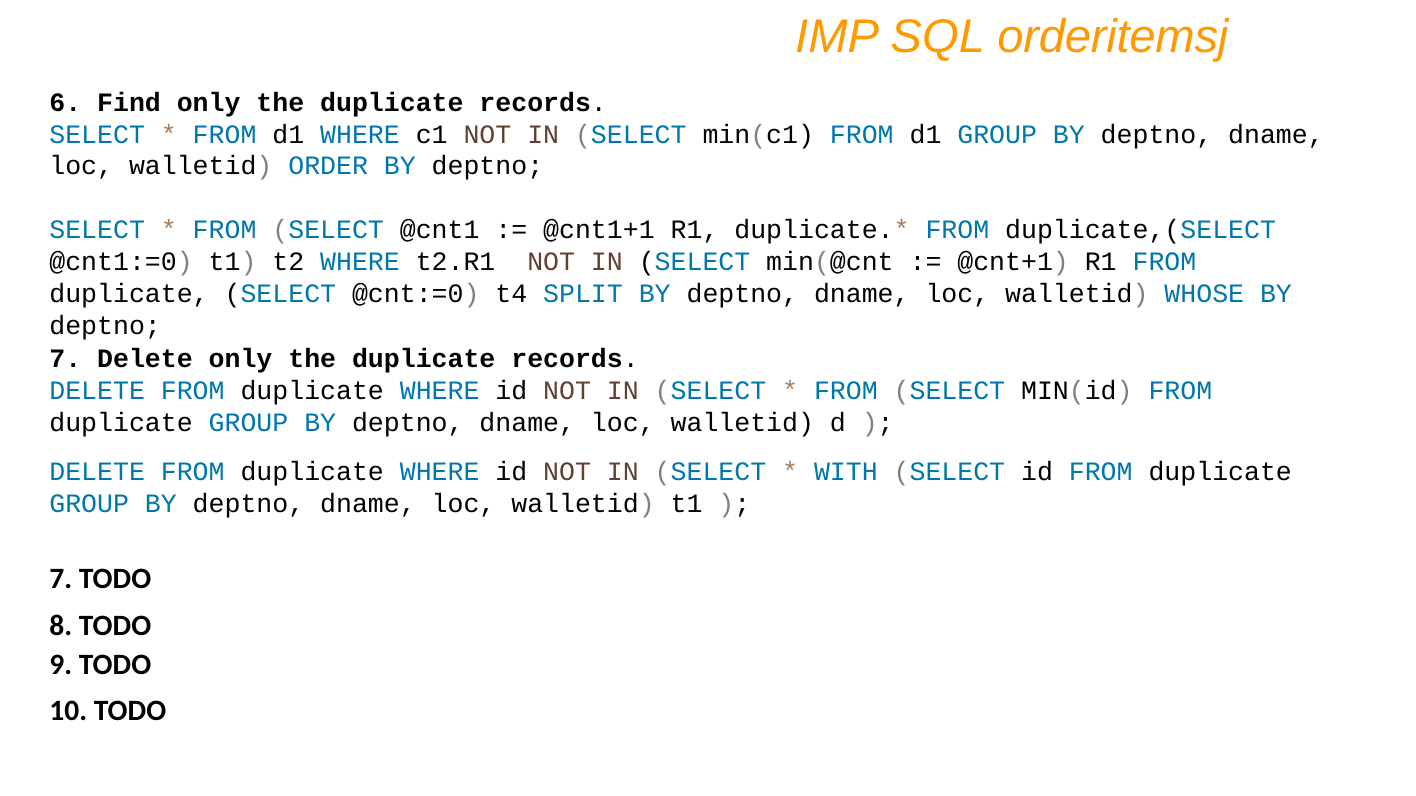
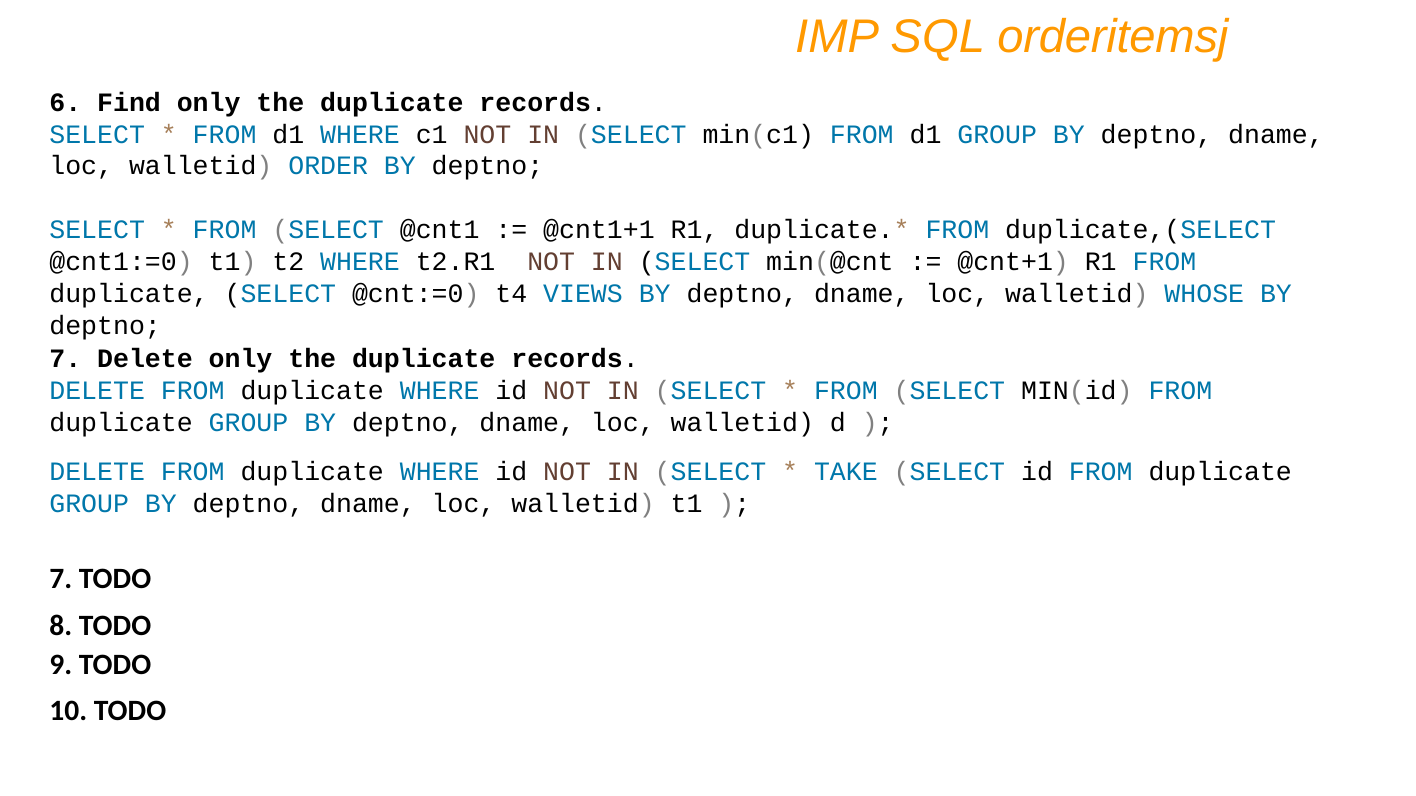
SPLIT: SPLIT -> VIEWS
WITH: WITH -> TAKE
